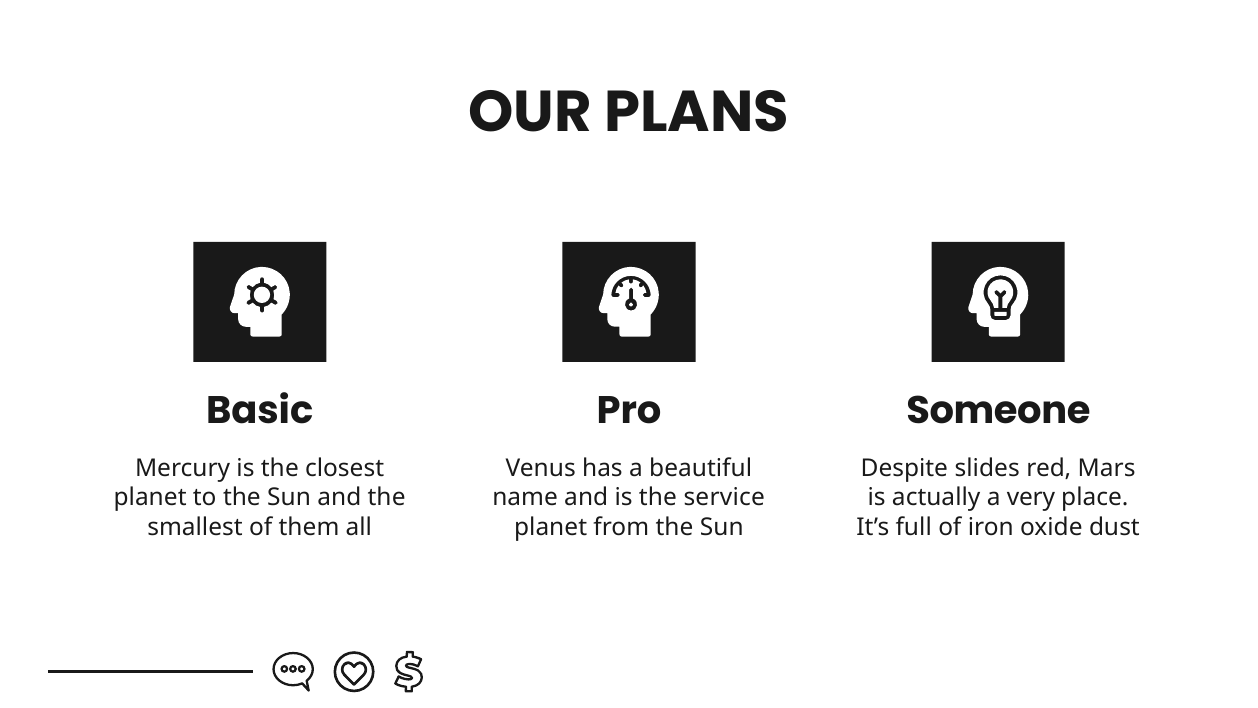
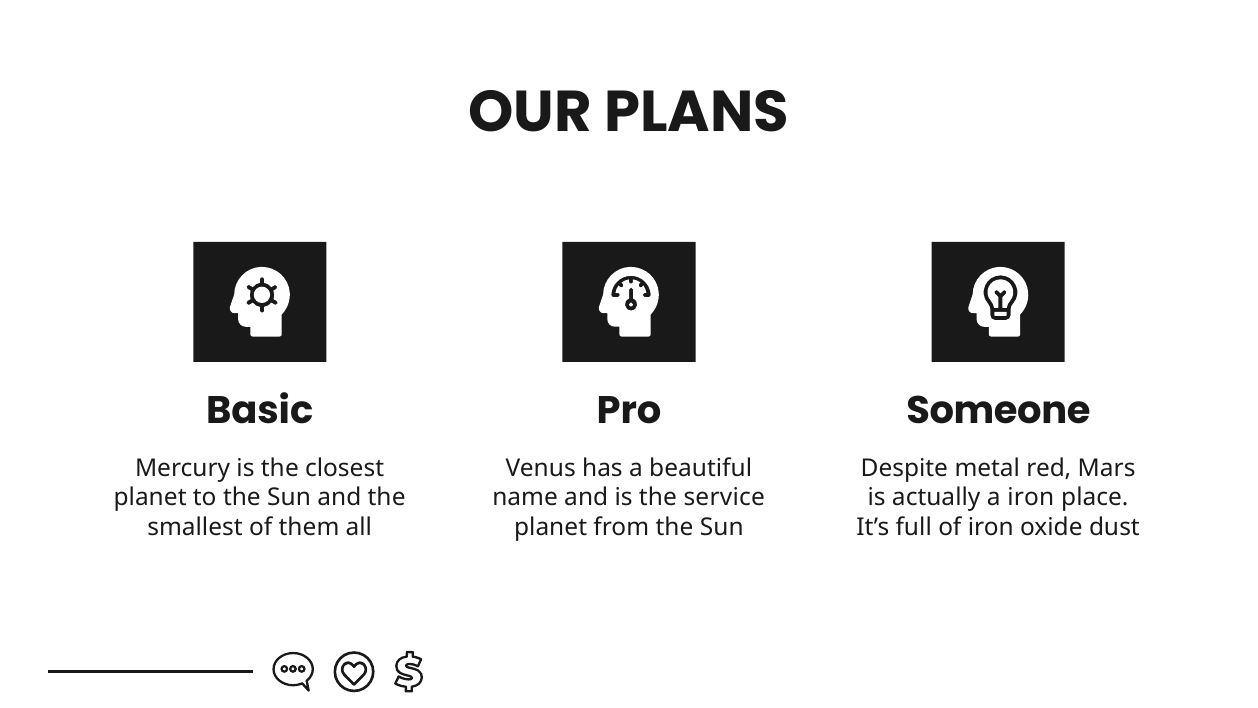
slides: slides -> metal
a very: very -> iron
